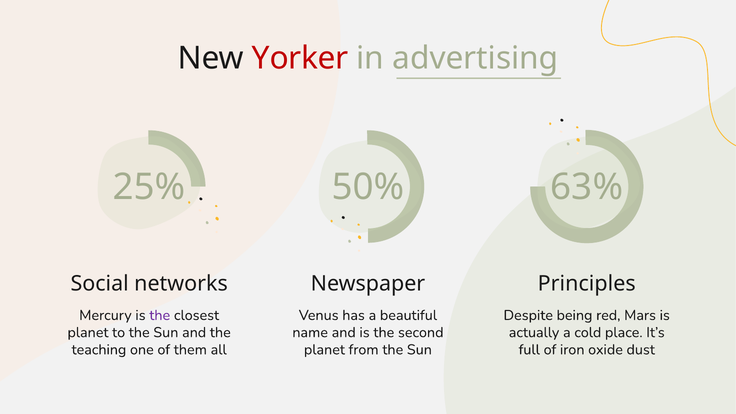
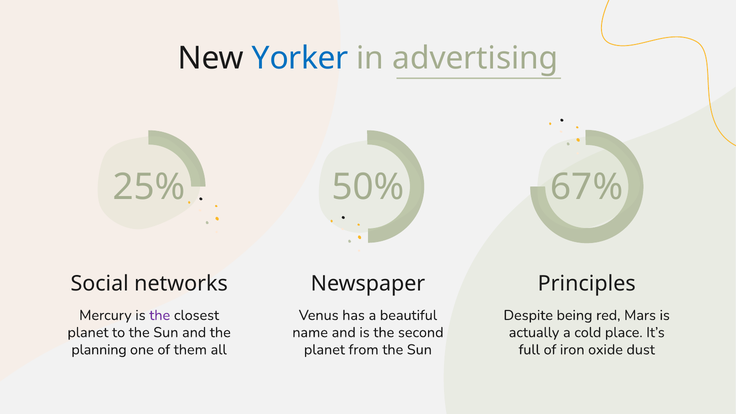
Yorker colour: red -> blue
63%: 63% -> 67%
teaching: teaching -> planning
